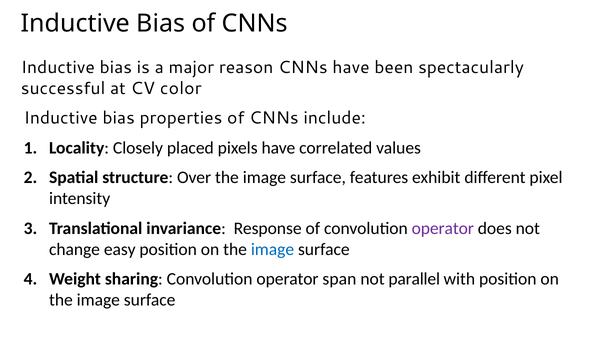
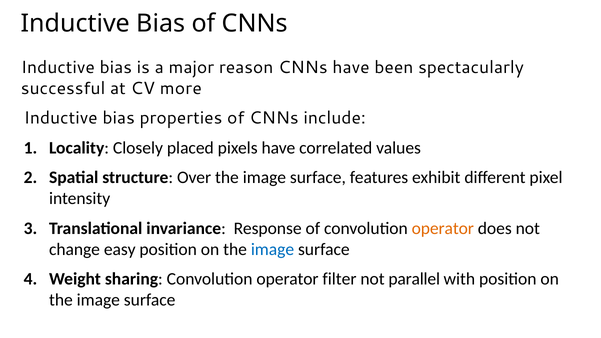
color: color -> more
operator at (443, 228) colour: purple -> orange
span: span -> filter
